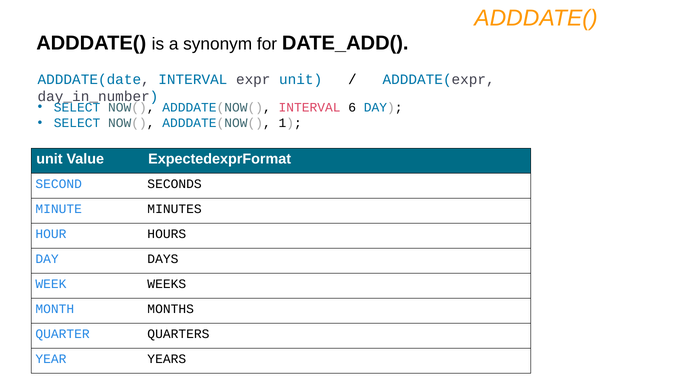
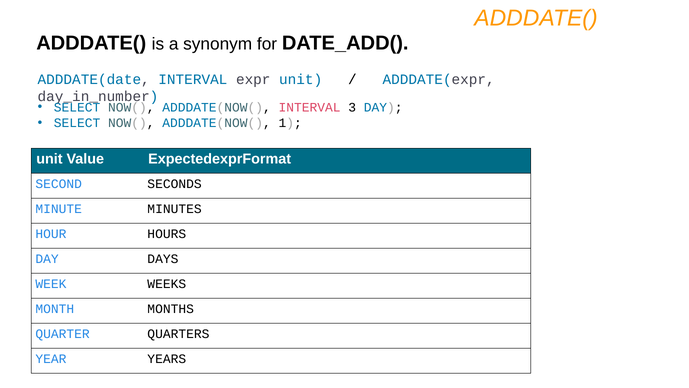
6: 6 -> 3
